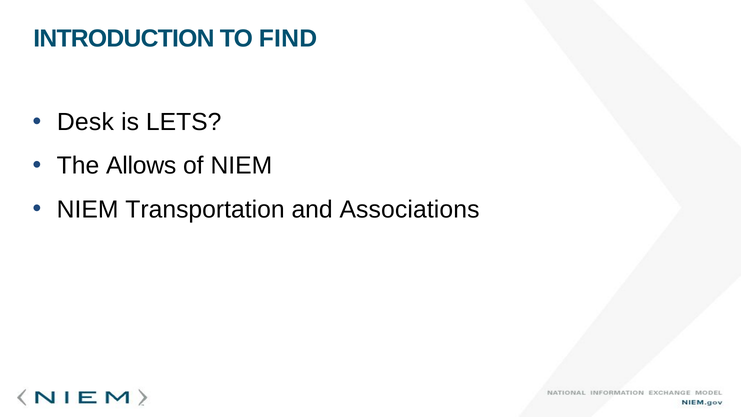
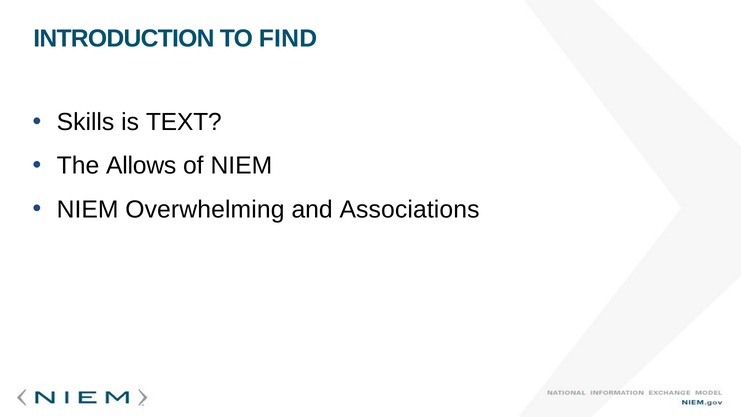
Desk: Desk -> Skills
LETS: LETS -> TEXT
Transportation: Transportation -> Overwhelming
